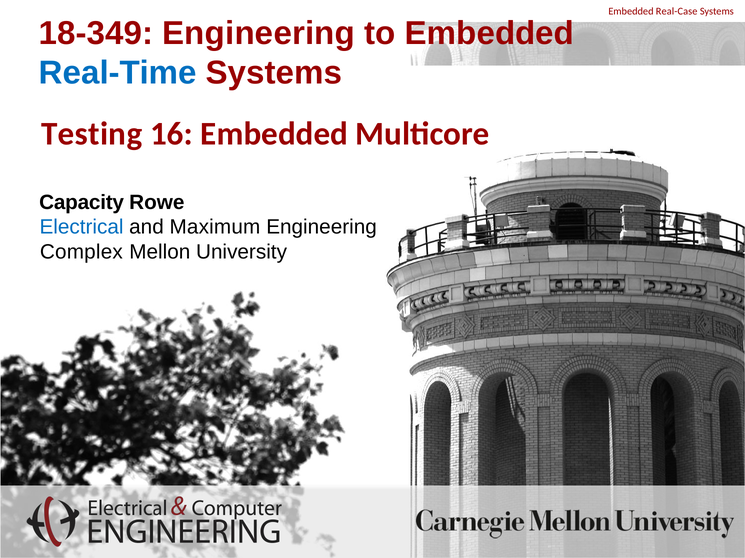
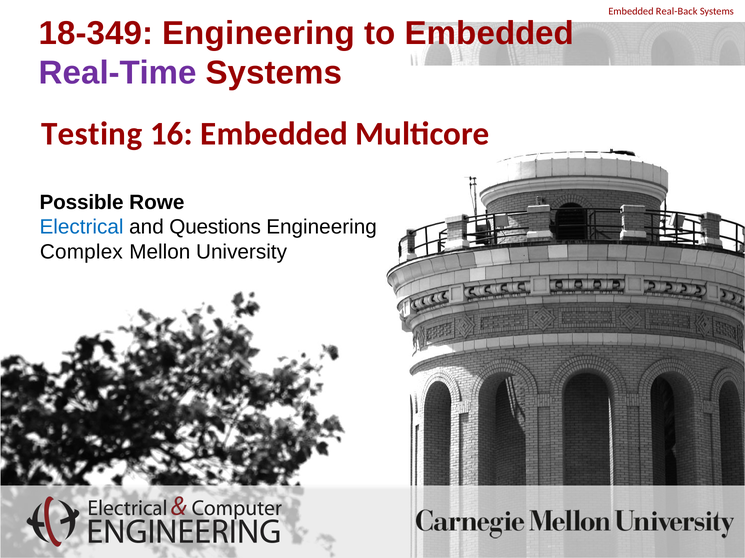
Real-Case: Real-Case -> Real-Back
Real-Time colour: blue -> purple
Capacity: Capacity -> Possible
Maximum: Maximum -> Questions
